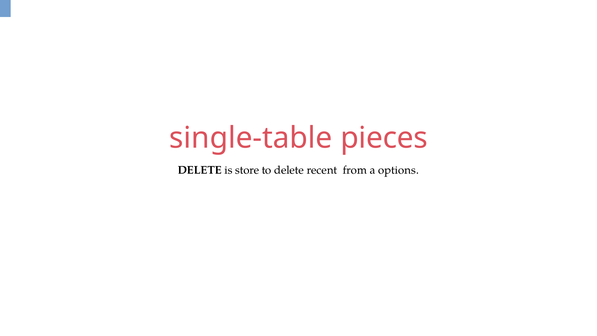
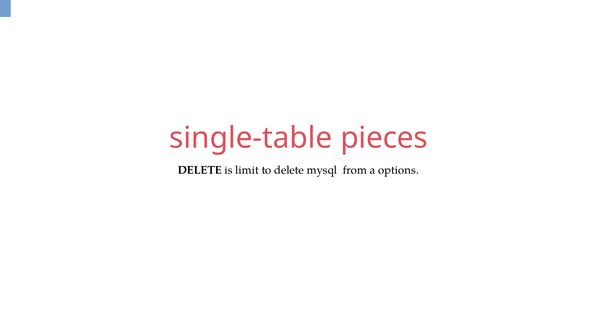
store: store -> limit
recent: recent -> mysql
